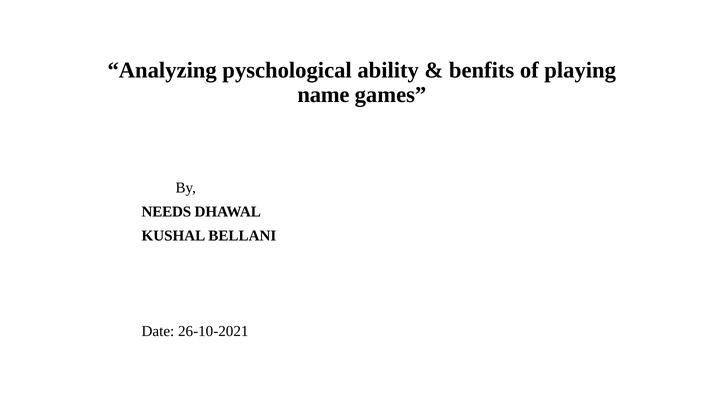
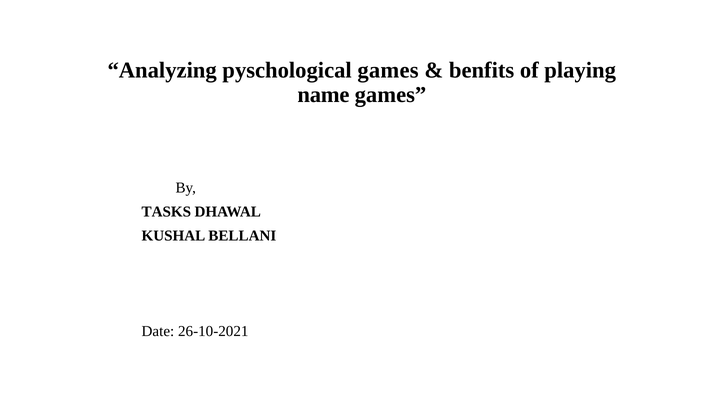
pyschological ability: ability -> games
NEEDS: NEEDS -> TASKS
